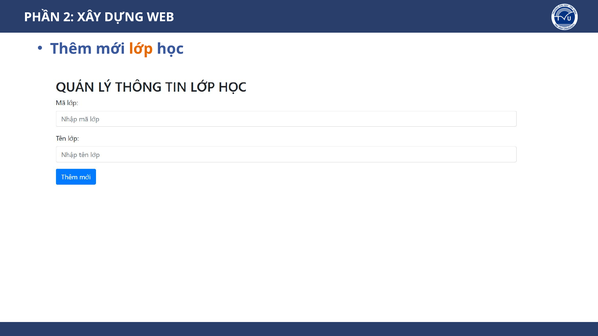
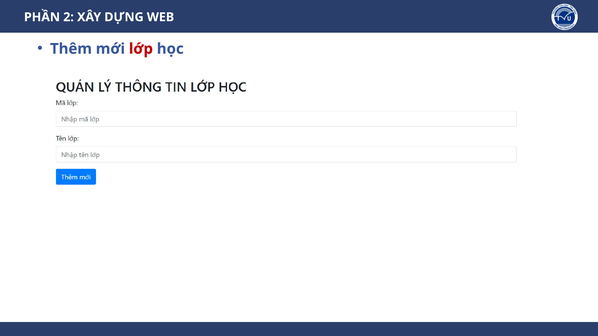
lớp colour: orange -> red
